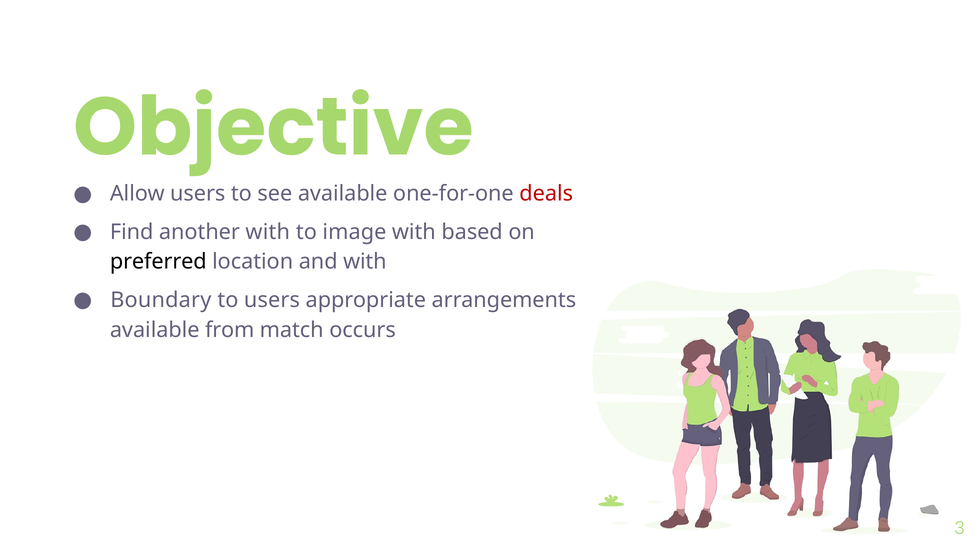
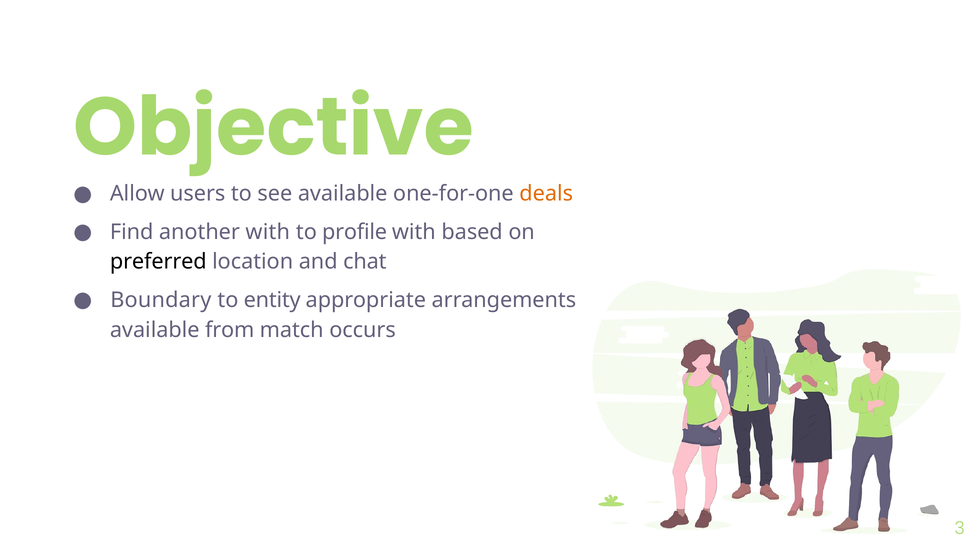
deals colour: red -> orange
image: image -> profile
and with: with -> chat
to users: users -> entity
